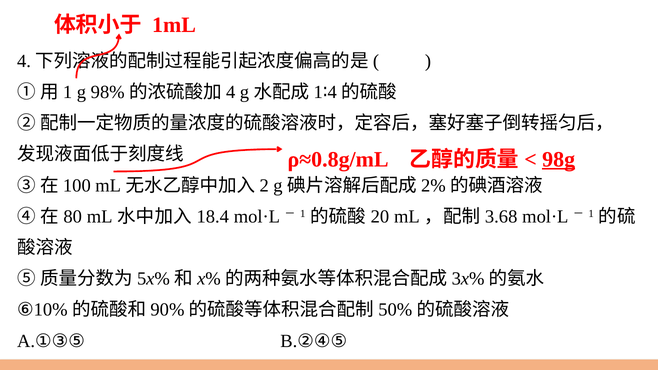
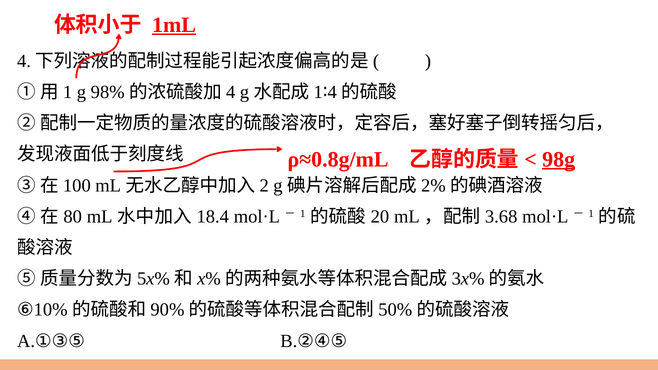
1mL underline: none -> present
